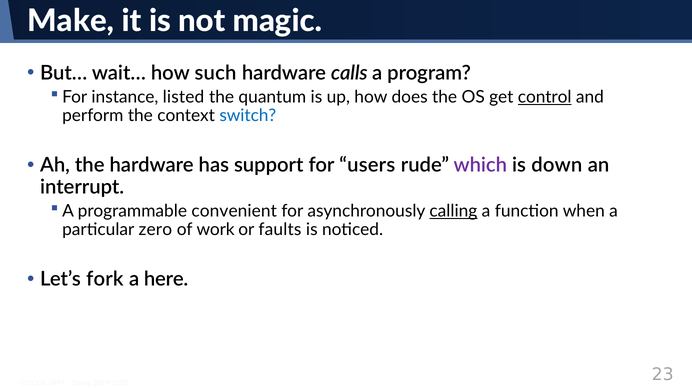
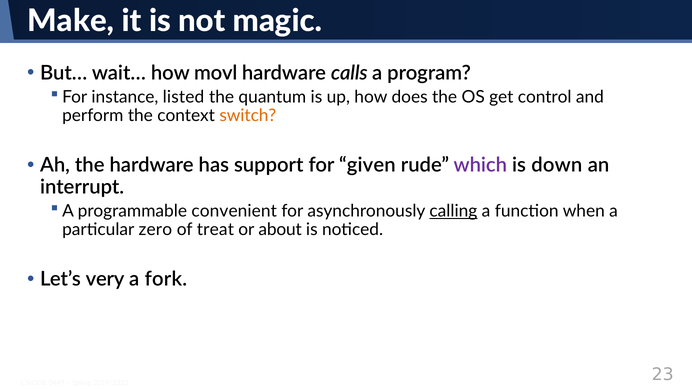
such: such -> movl
control underline: present -> none
switch colour: blue -> orange
users: users -> given
work: work -> treat
faults: faults -> about
fork: fork -> very
here: here -> fork
